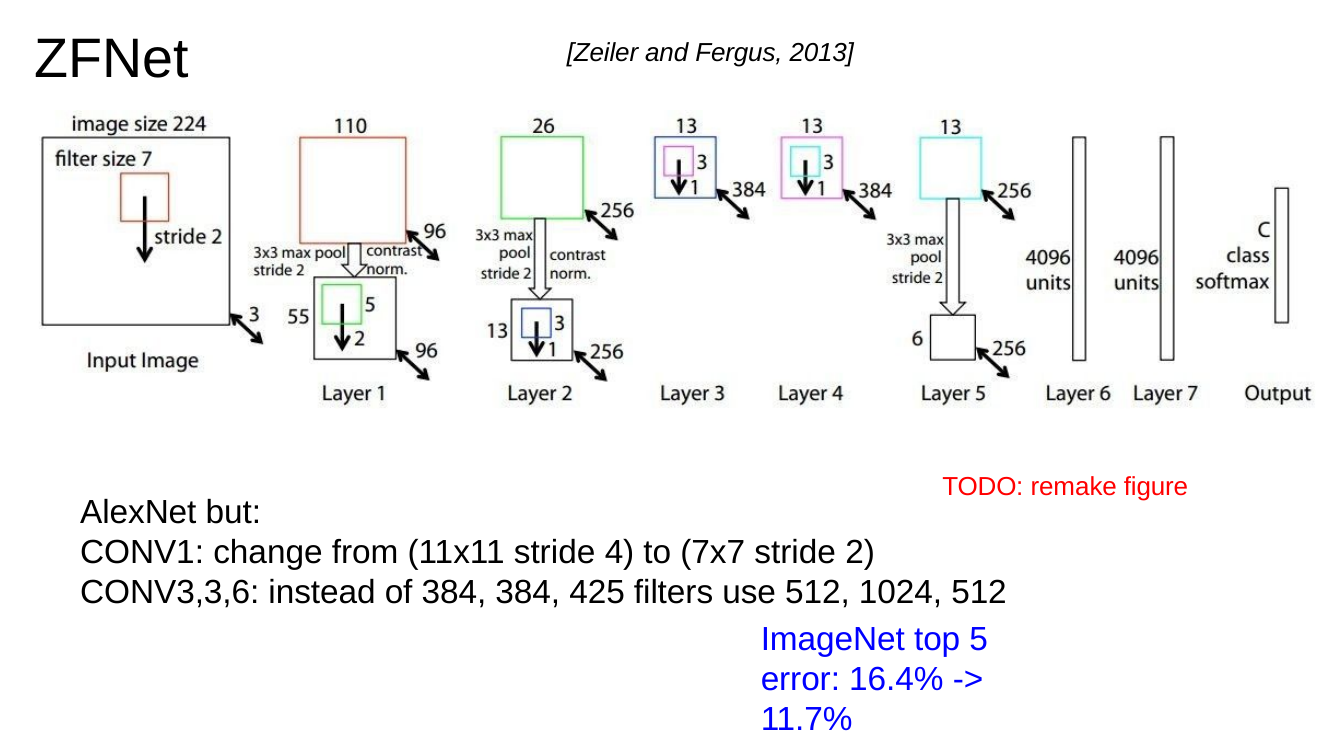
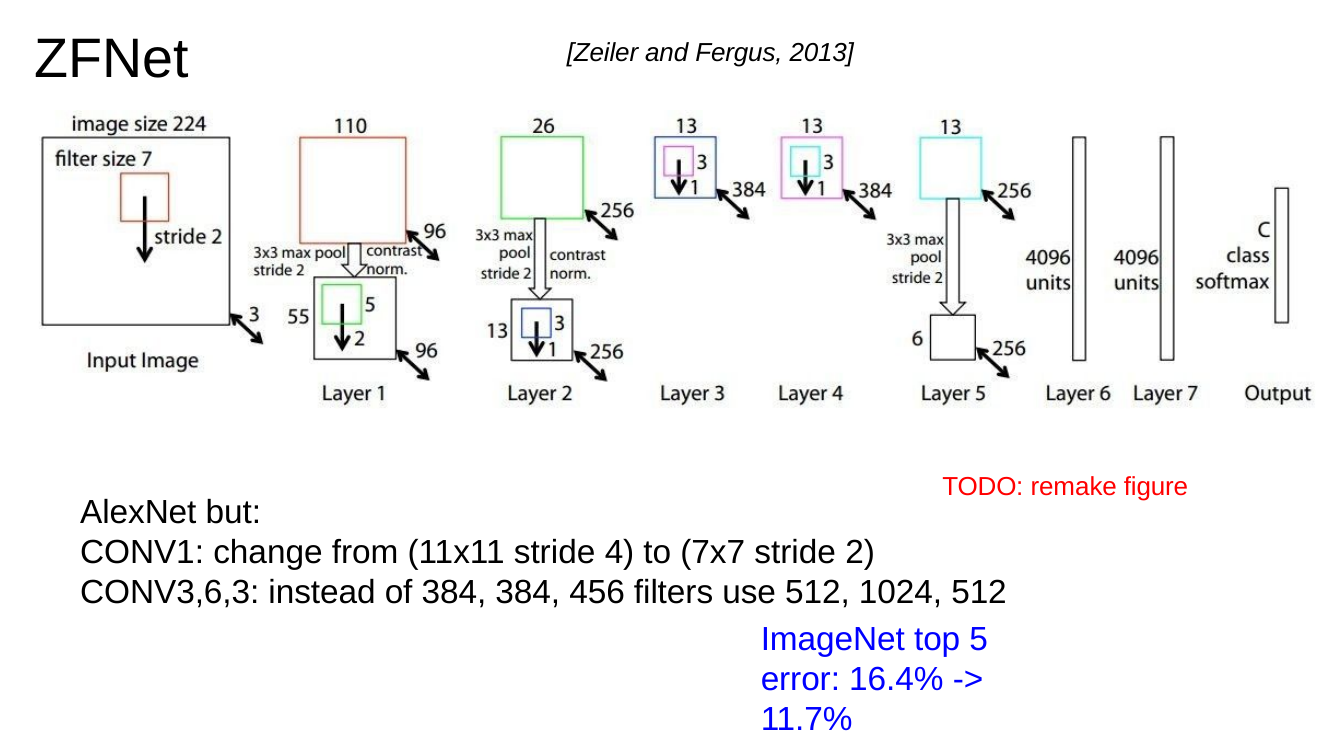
CONV3,3,6: CONV3,3,6 -> CONV3,6,3
425: 425 -> 456
